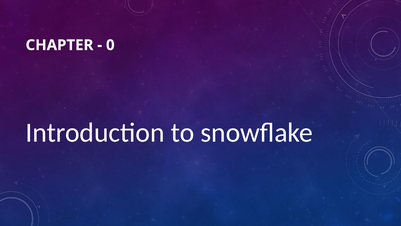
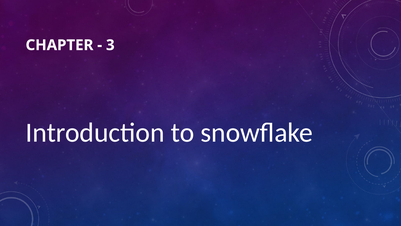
0: 0 -> 3
